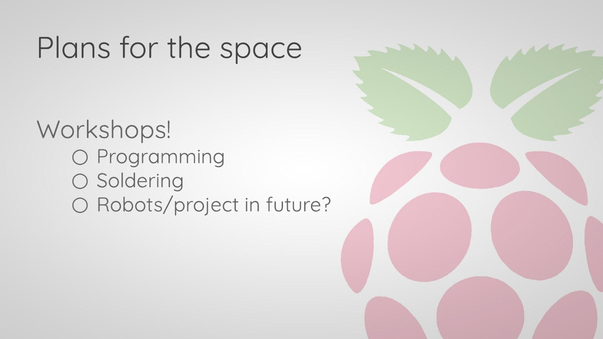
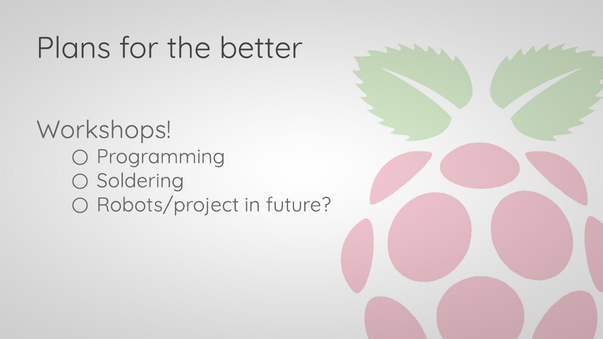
space: space -> better
